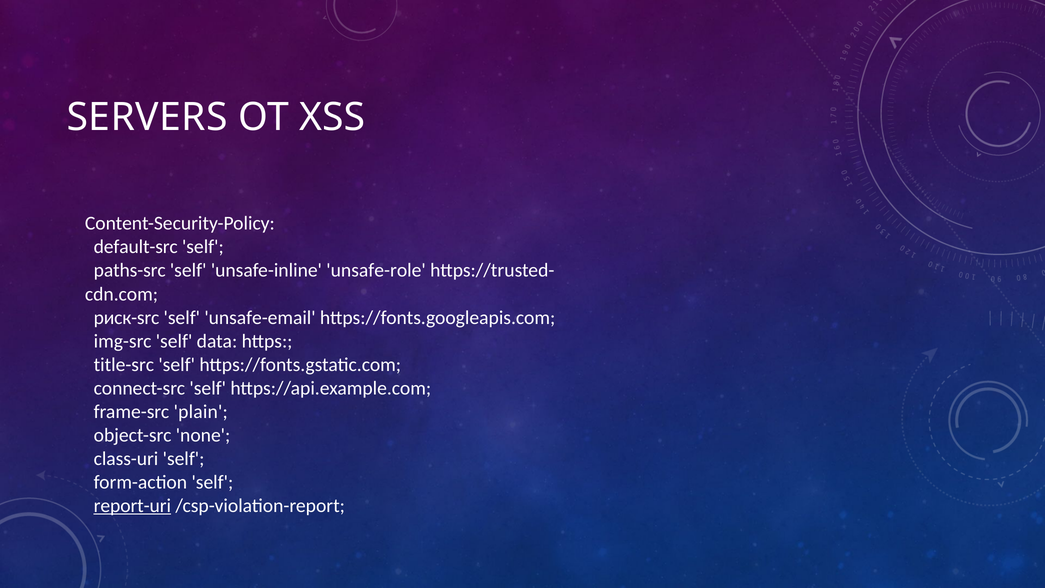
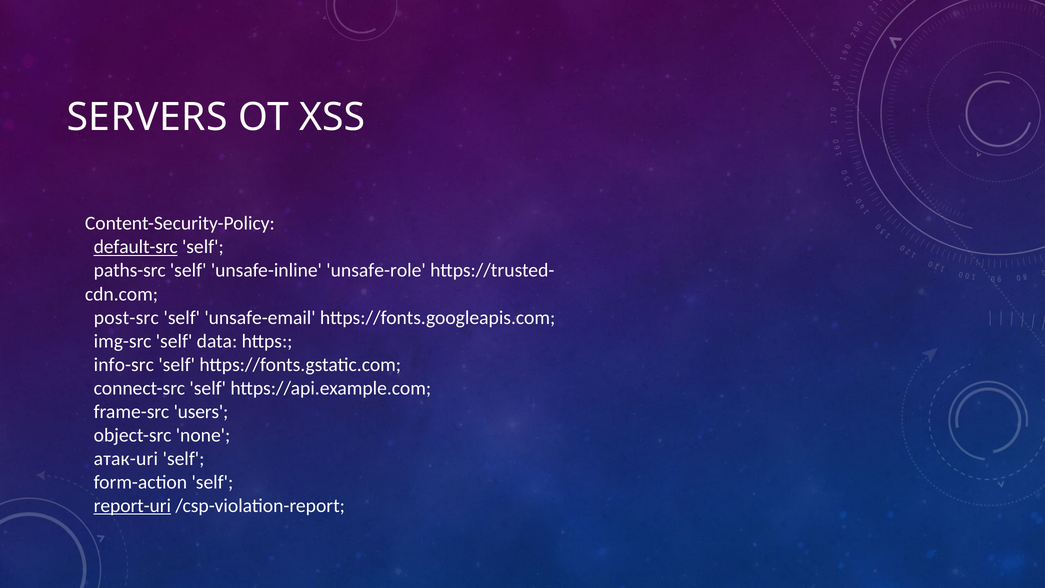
default-src underline: none -> present
риск-src: риск-src -> post-src
title-src: title-src -> info-src
plain: plain -> users
class-uri: class-uri -> атак-uri
